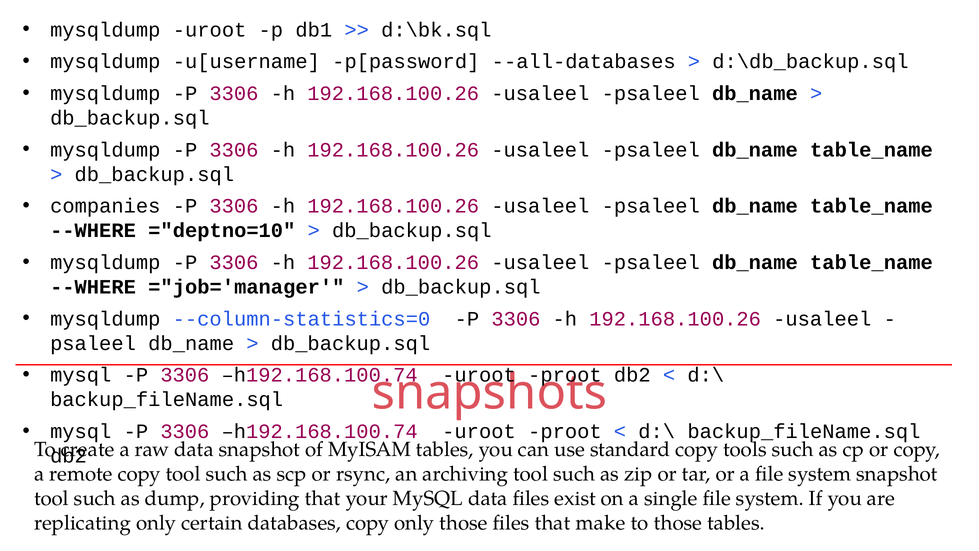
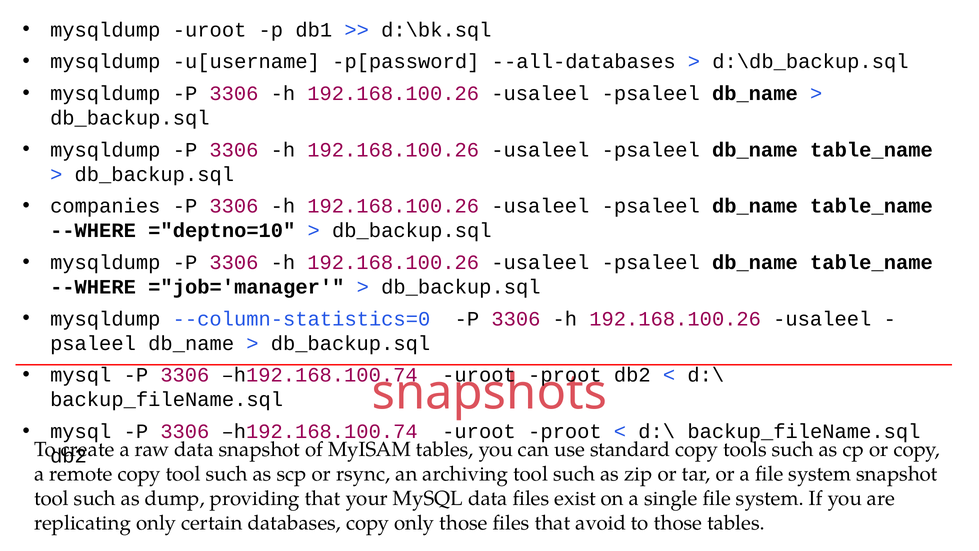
make: make -> avoid
